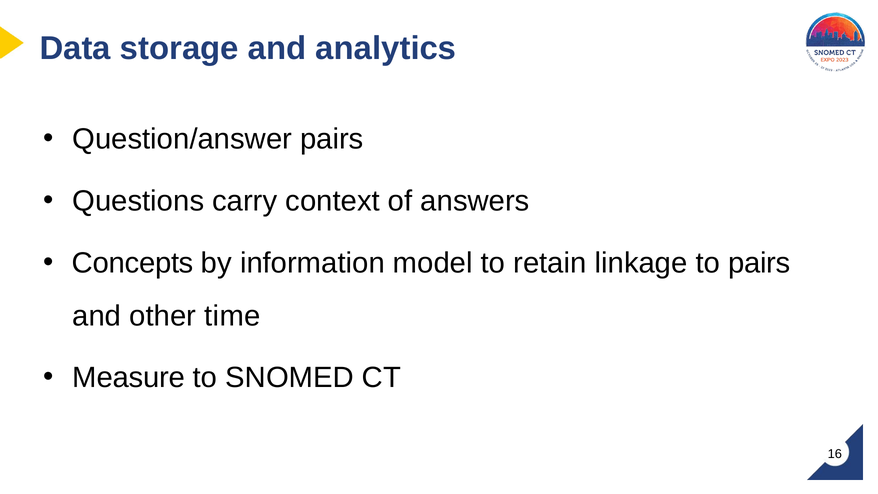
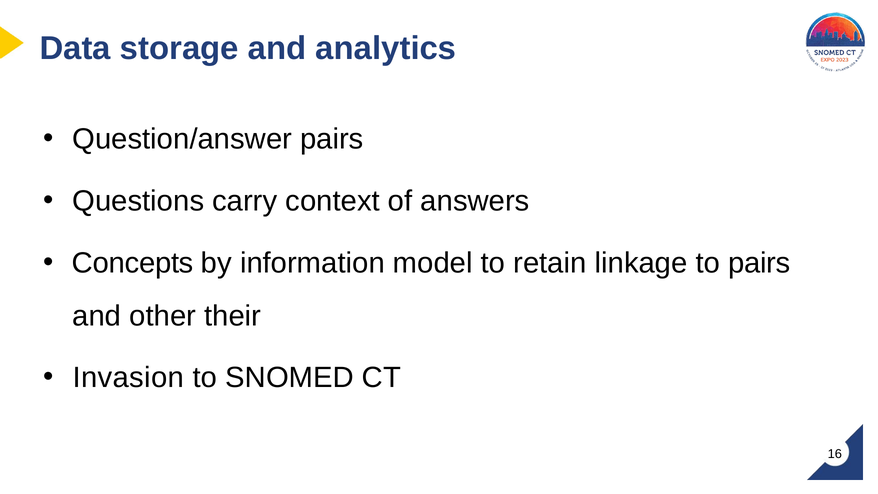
time: time -> their
Measure: Measure -> Invasion
